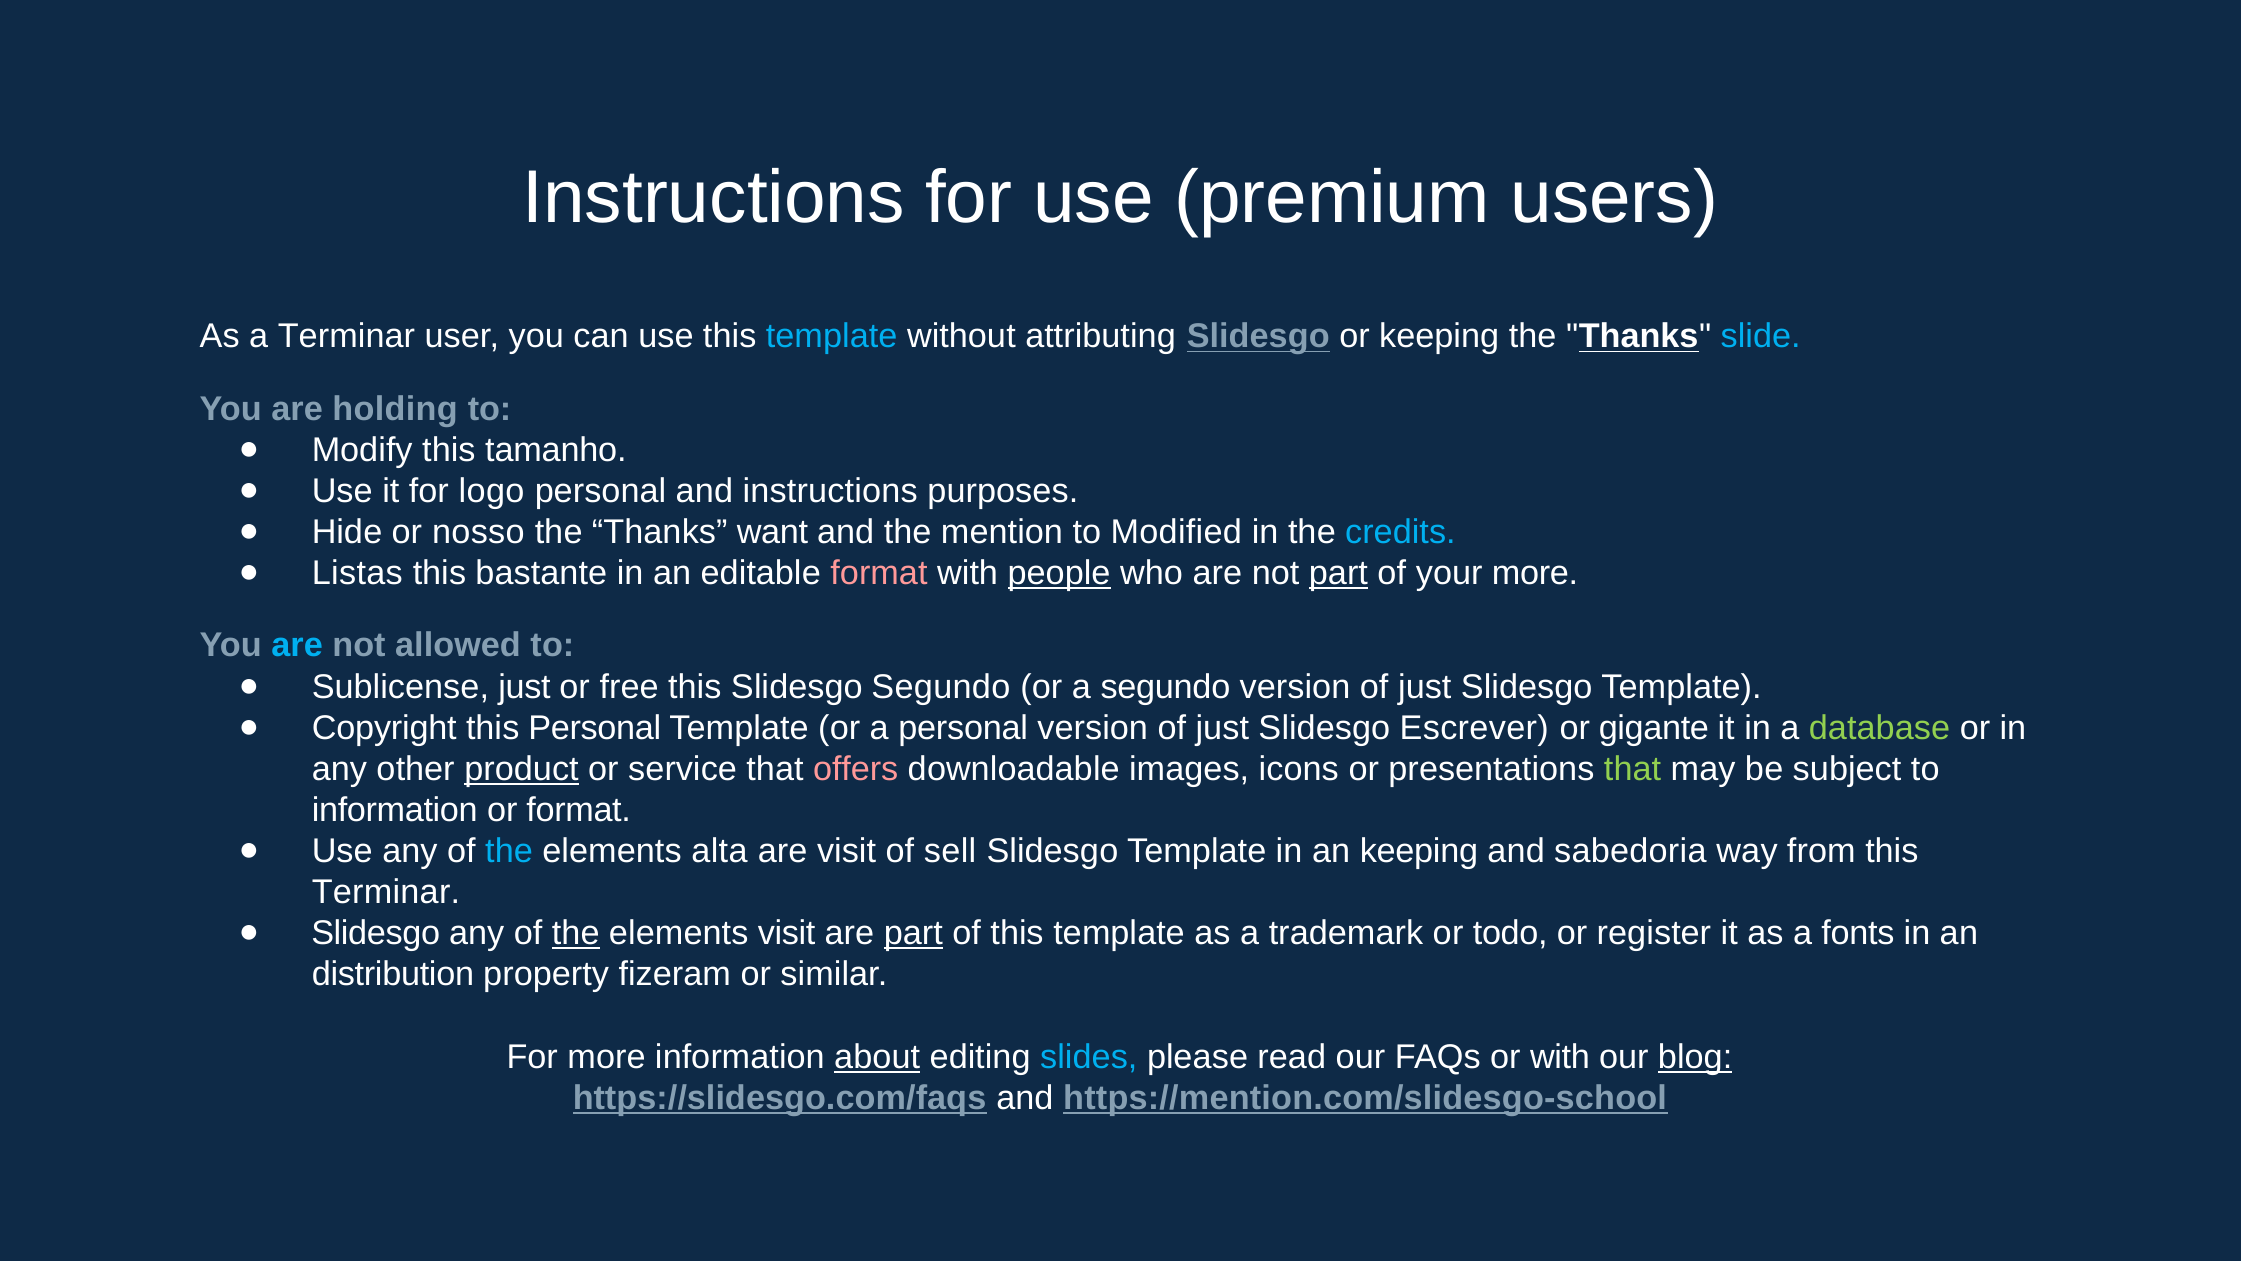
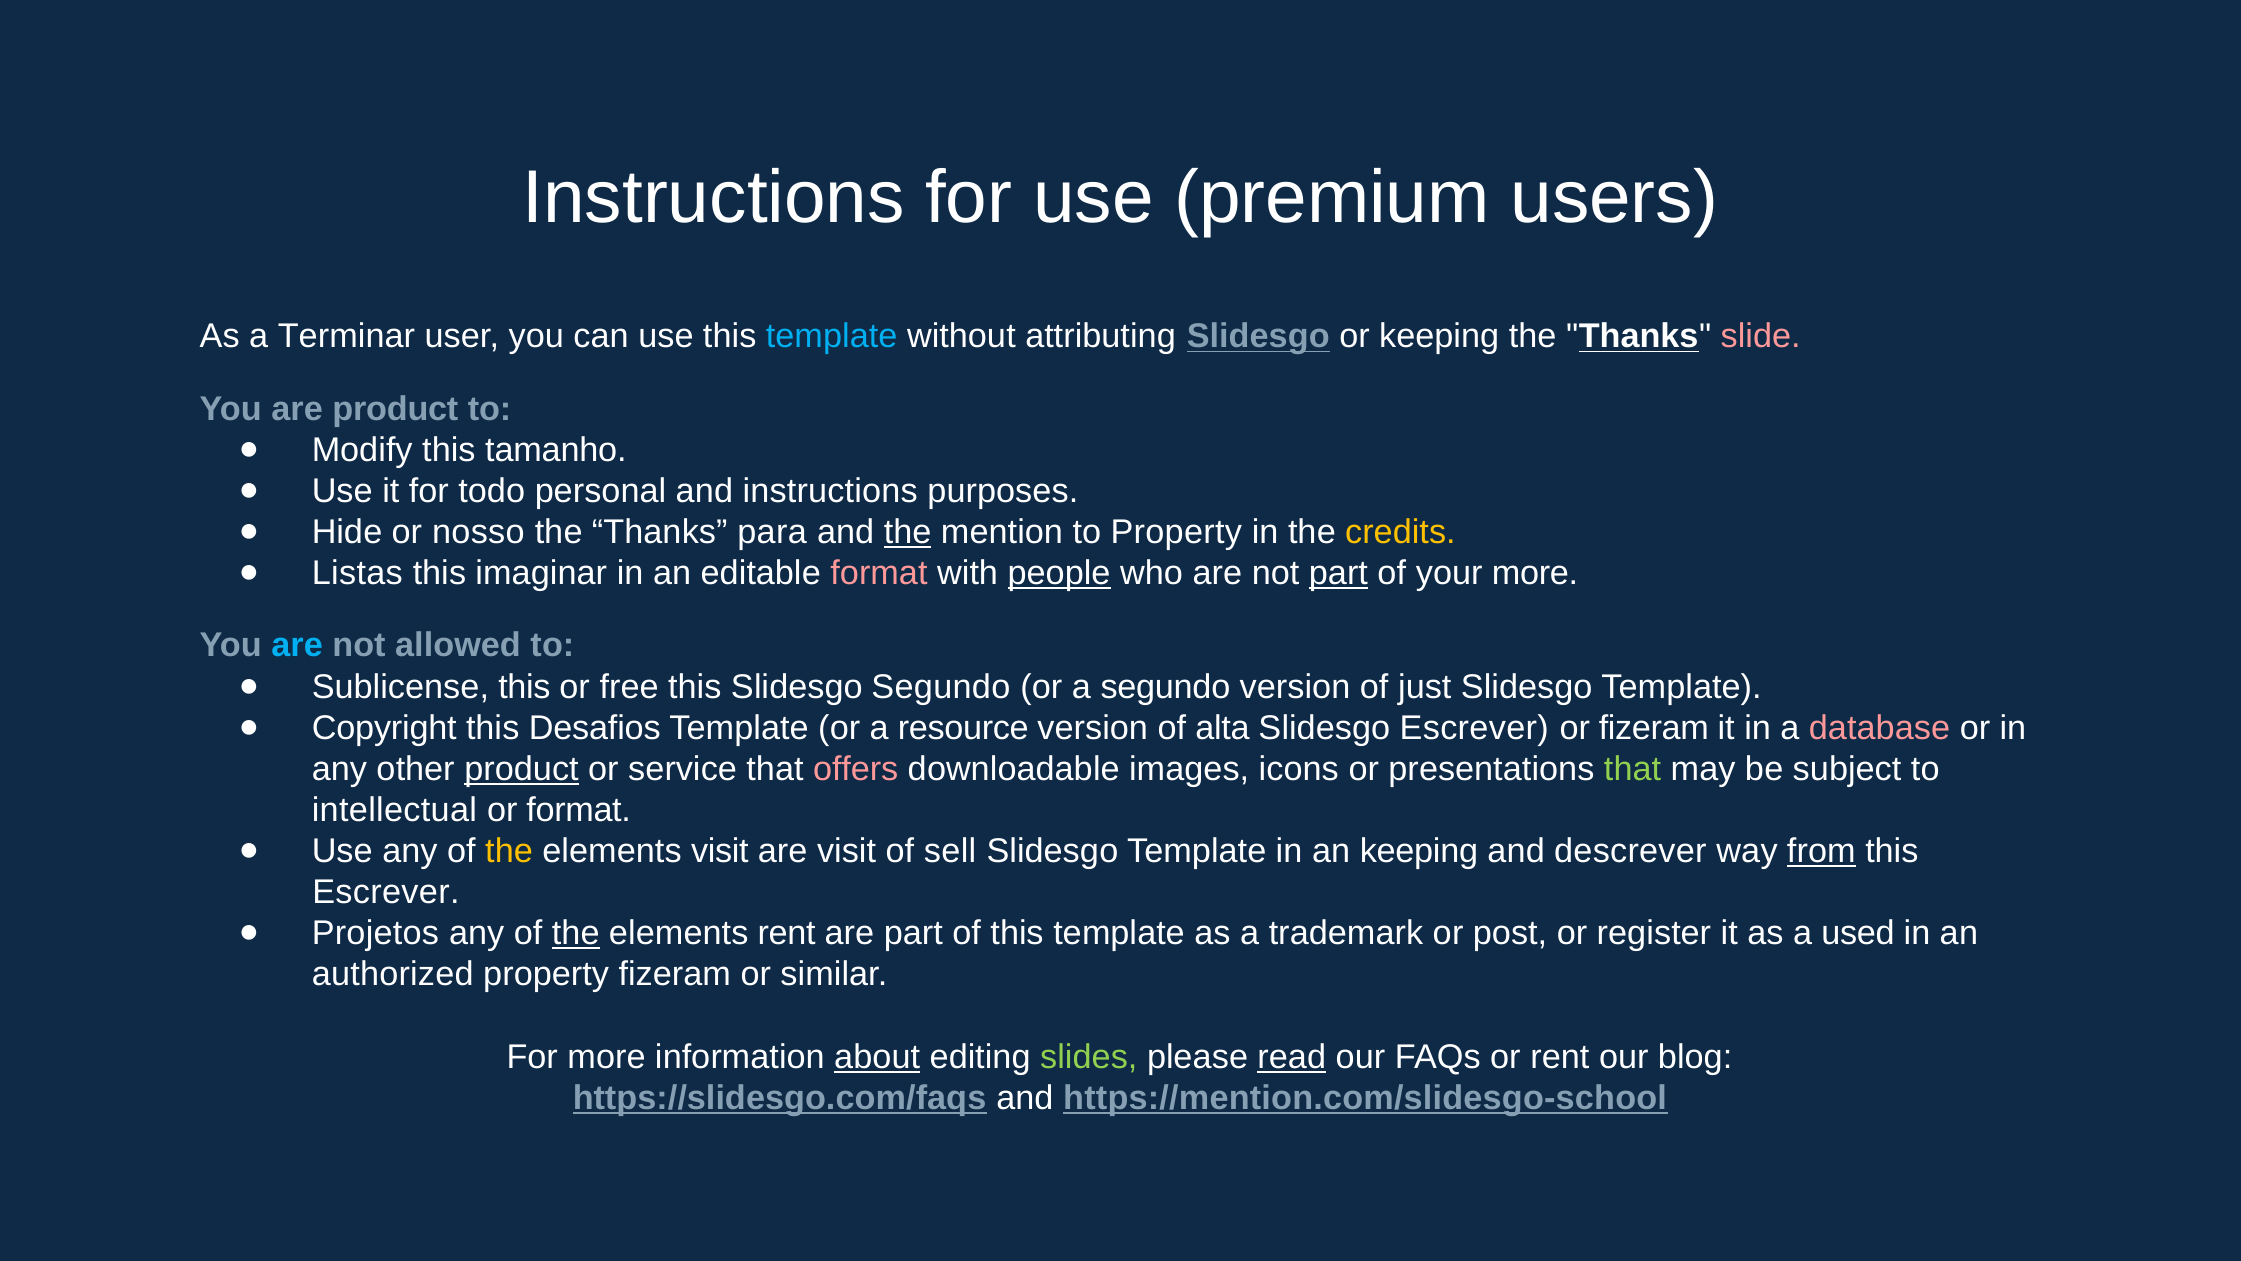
slide colour: light blue -> pink
are holding: holding -> product
logo: logo -> todo
want: want -> para
the at (908, 532) underline: none -> present
to Modified: Modified -> Property
credits colour: light blue -> yellow
bastante: bastante -> imaginar
Sublicense just: just -> this
this Personal: Personal -> Desafios
a personal: personal -> resource
just at (1222, 728): just -> alta
or gigante: gigante -> fizeram
database colour: light green -> pink
information at (395, 810): information -> intellectual
the at (509, 851) colour: light blue -> yellow
elements alta: alta -> visit
sabedoria: sabedoria -> descrever
from underline: none -> present
Terminar at (386, 892): Terminar -> Escrever
Slidesgo at (376, 933): Slidesgo -> Projetos
elements visit: visit -> rent
part at (913, 933) underline: present -> none
todo: todo -> post
fonts: fonts -> used
distribution: distribution -> authorized
slides colour: light blue -> light green
read underline: none -> present
or with: with -> rent
blog underline: present -> none
